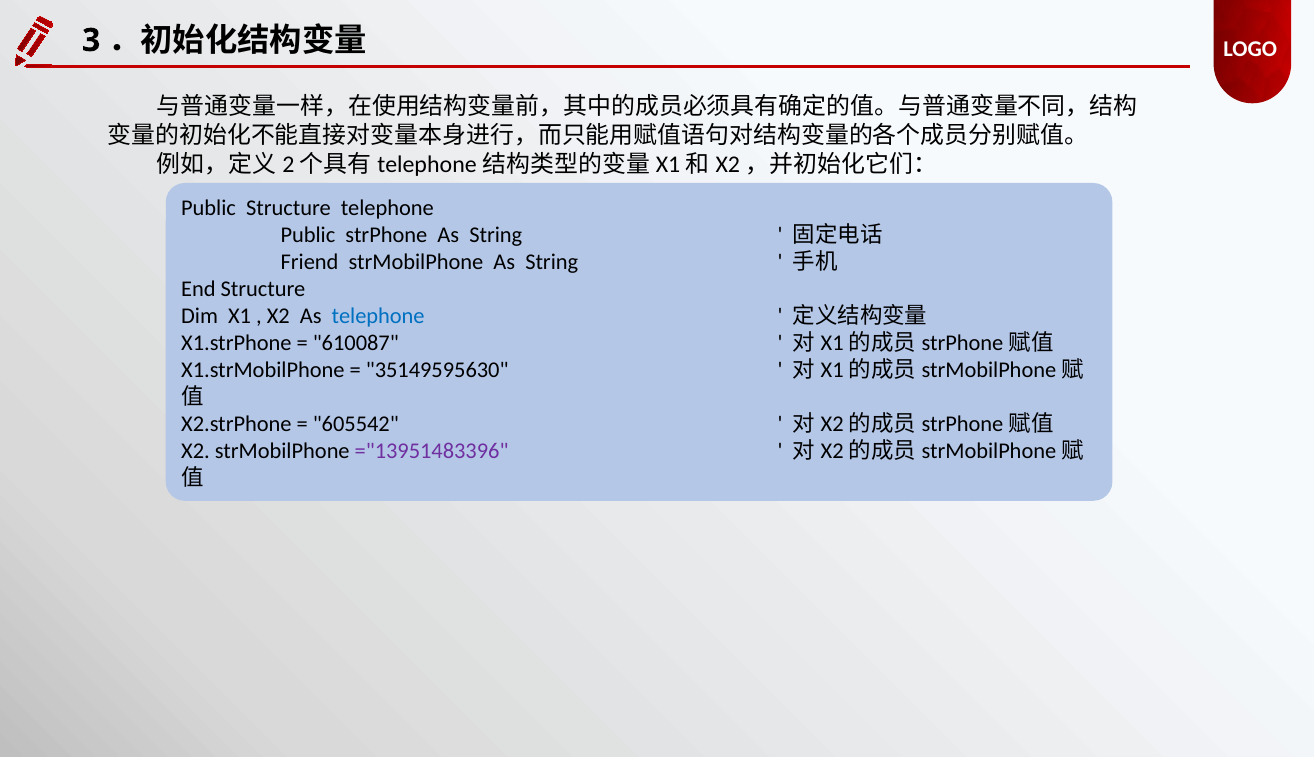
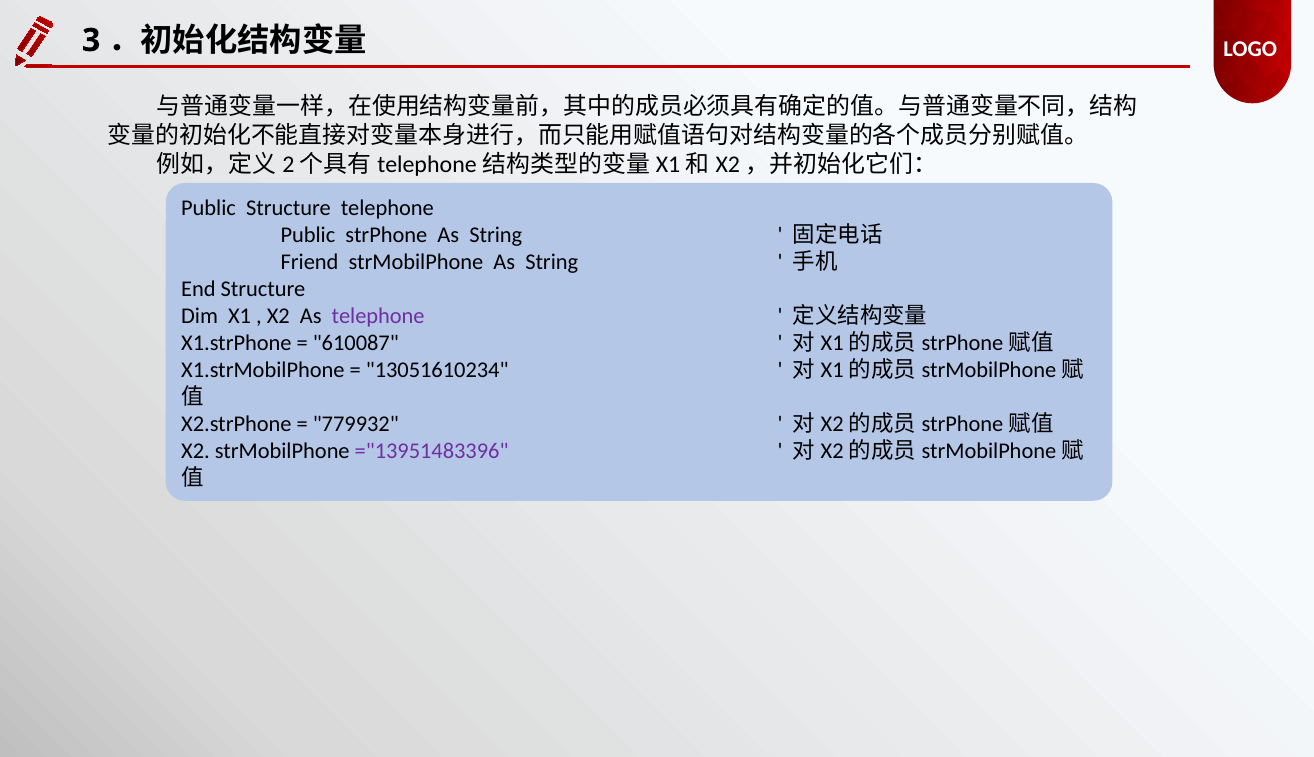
telephone at (378, 316) colour: blue -> purple
35149595630: 35149595630 -> 13051610234
605542: 605542 -> 779932
